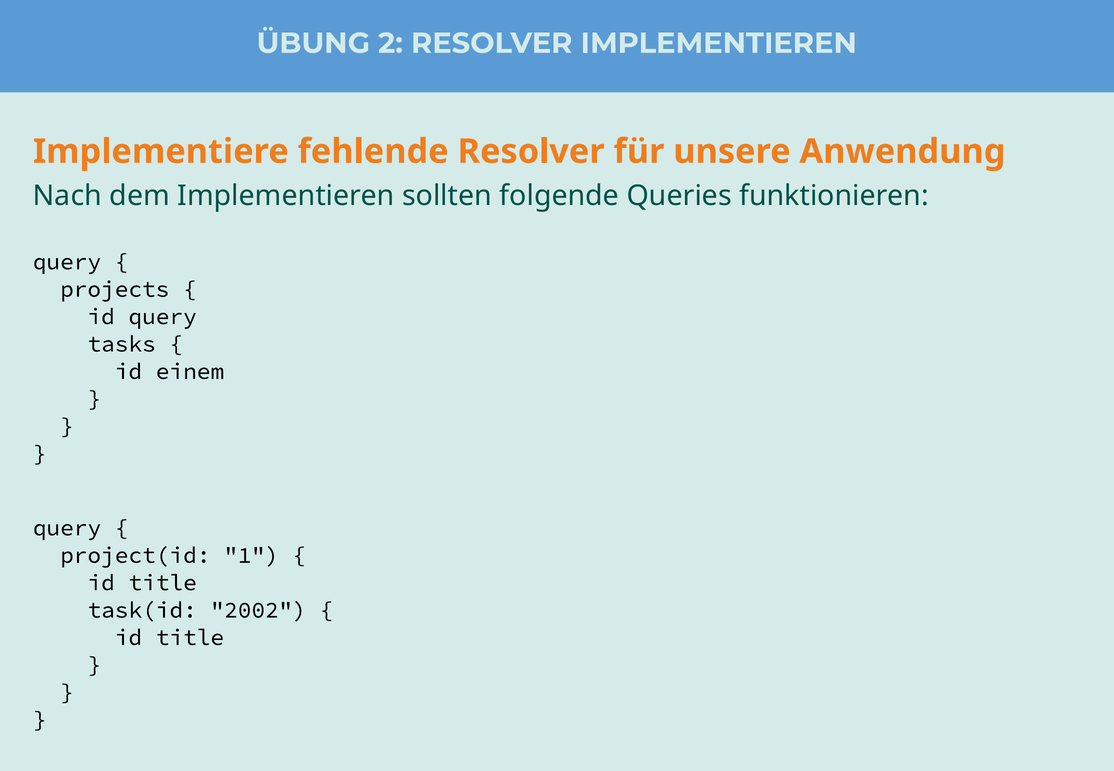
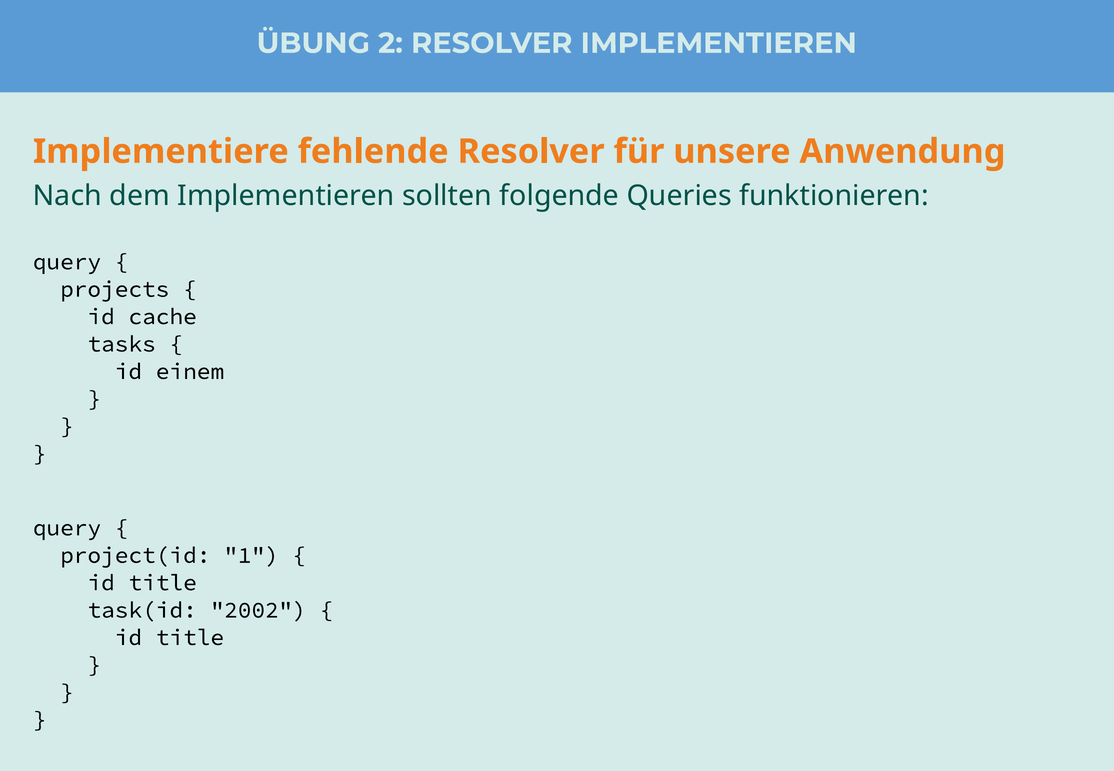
id query: query -> cache
